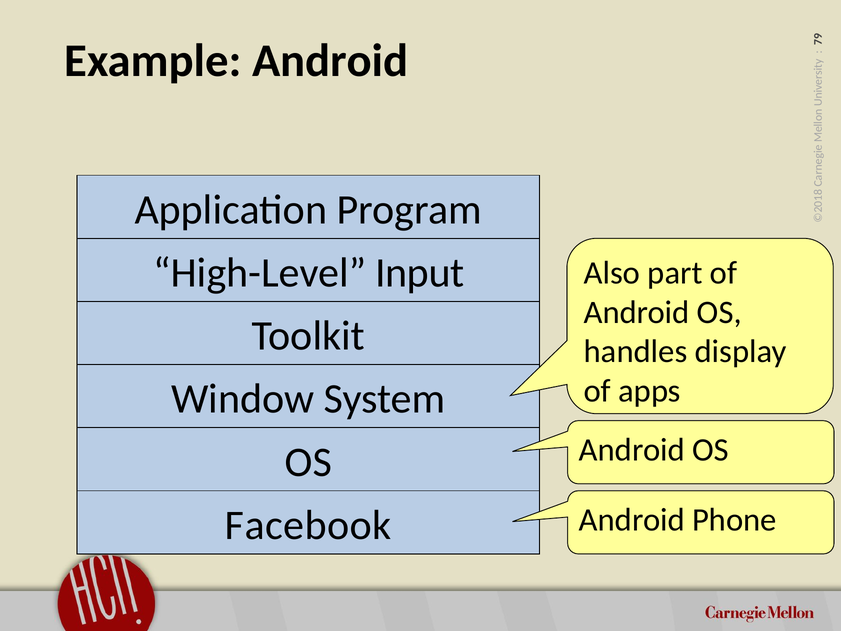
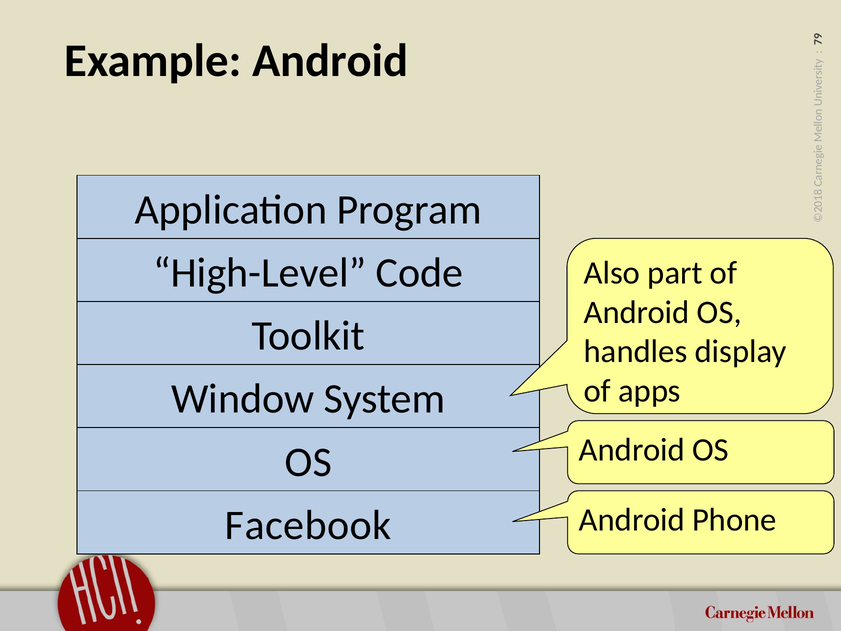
Input: Input -> Code
